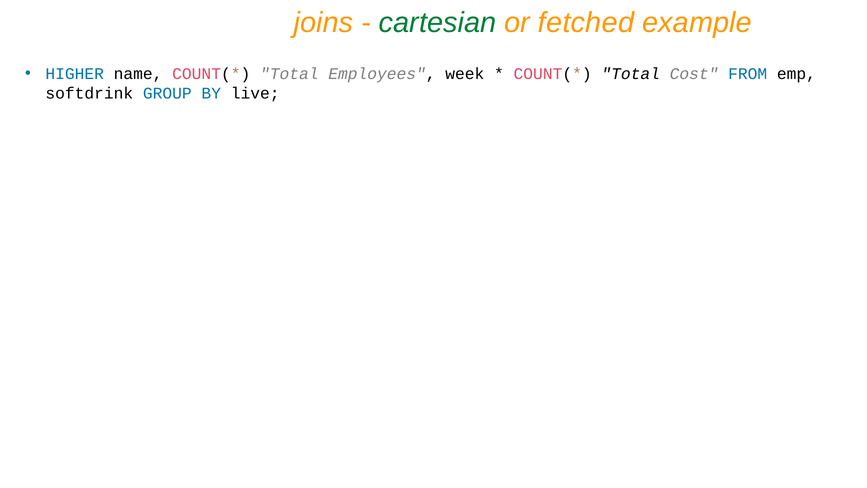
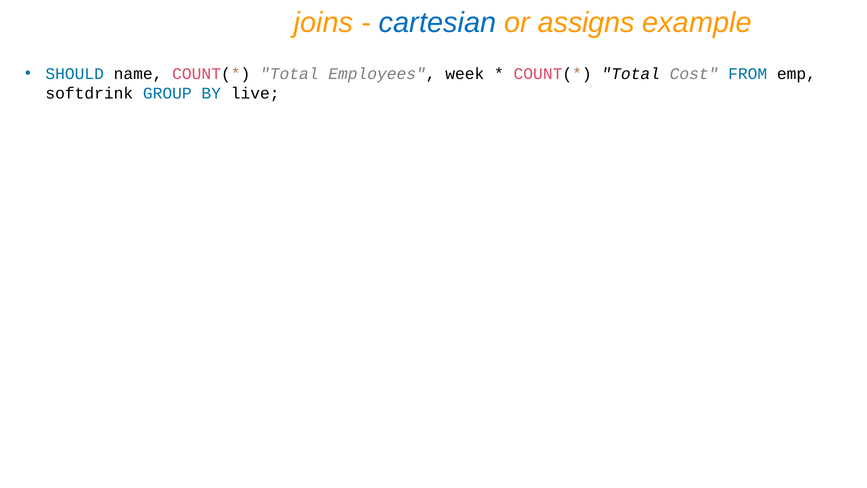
cartesian colour: green -> blue
fetched: fetched -> assigns
HIGHER: HIGHER -> SHOULD
